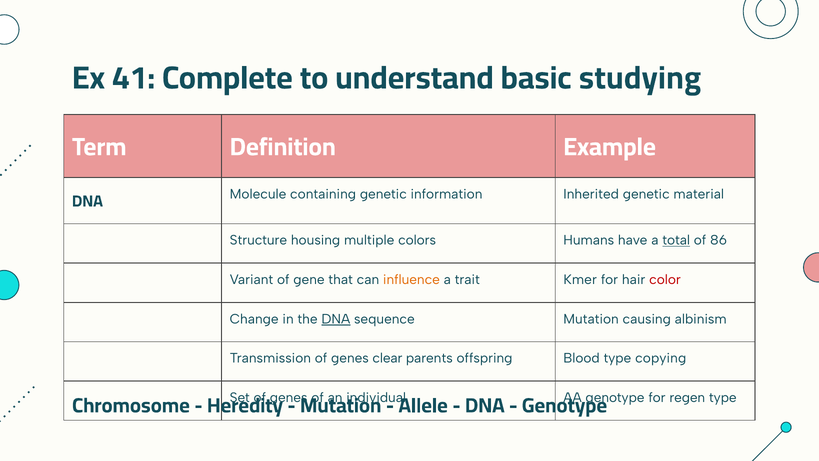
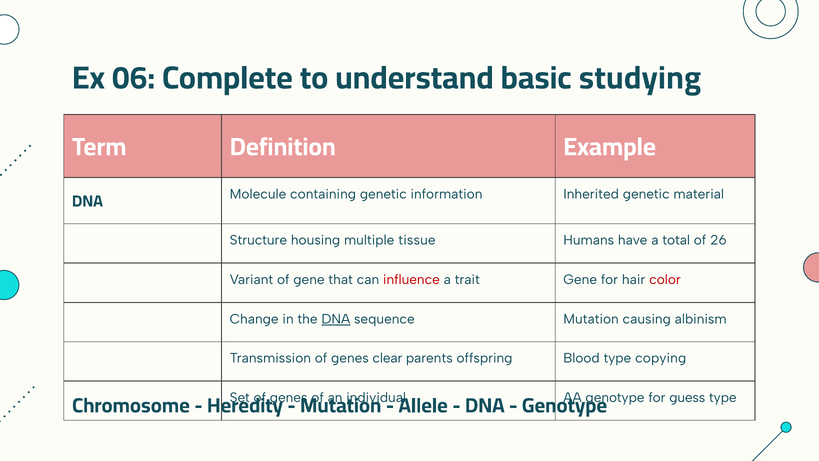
41: 41 -> 06
colors: colors -> tissue
total underline: present -> none
86: 86 -> 26
influence colour: orange -> red
trait Kmer: Kmer -> Gene
regen: regen -> guess
